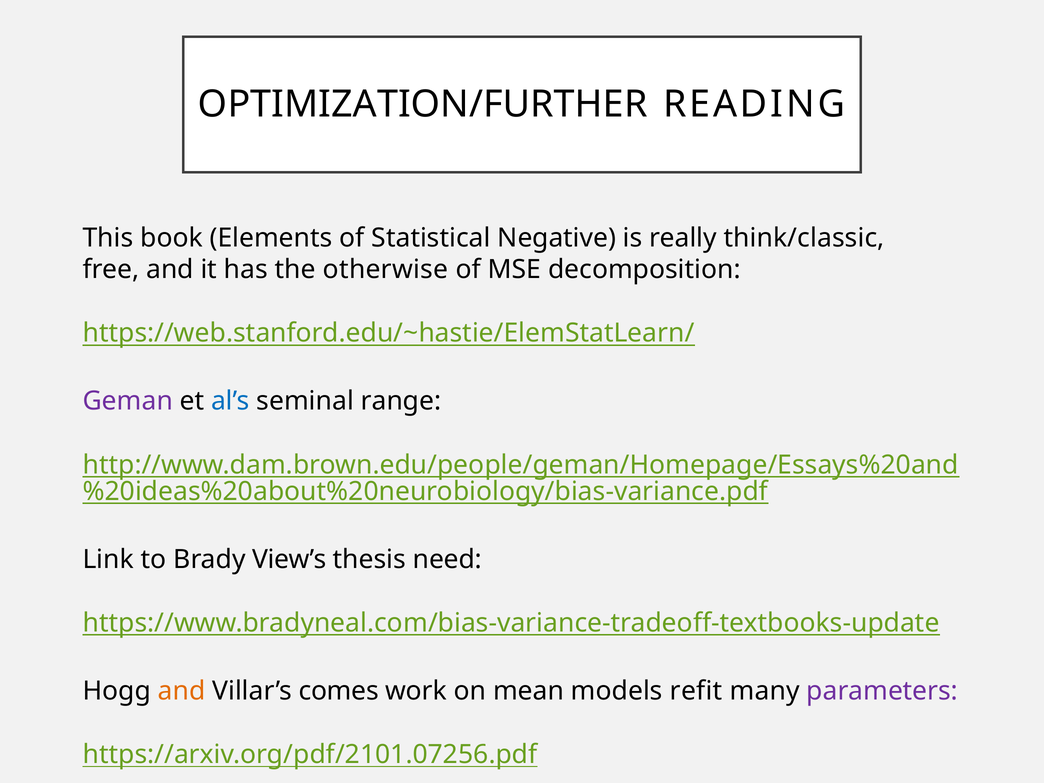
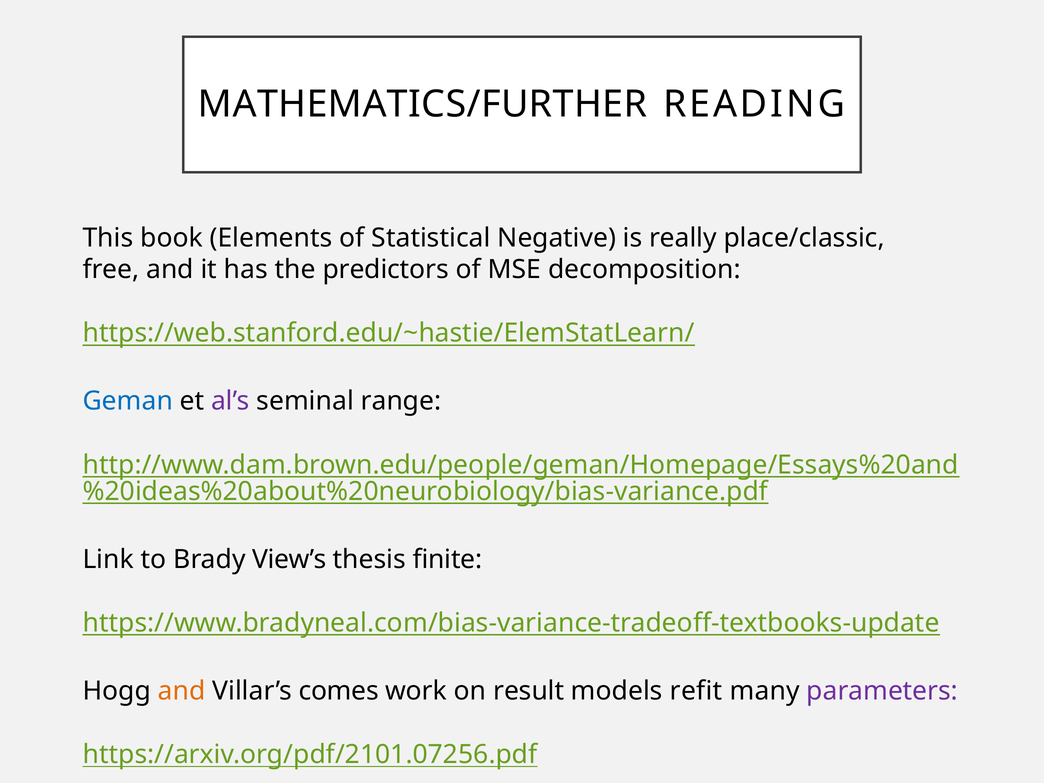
OPTIMIZATION/FURTHER: OPTIMIZATION/FURTHER -> MATHEMATICS/FURTHER
think/classic: think/classic -> place/classic
otherwise: otherwise -> predictors
Geman colour: purple -> blue
al’s colour: blue -> purple
need: need -> finite
mean: mean -> result
